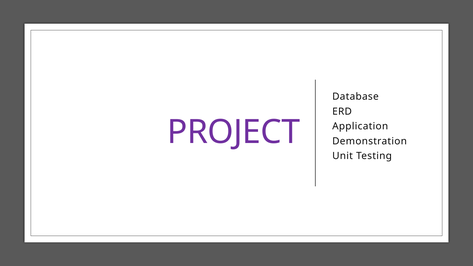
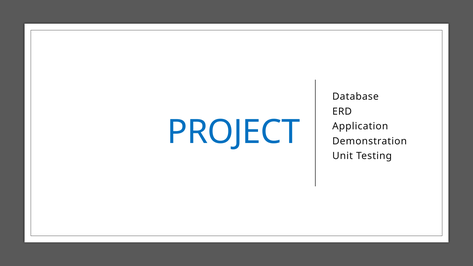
PROJECT colour: purple -> blue
